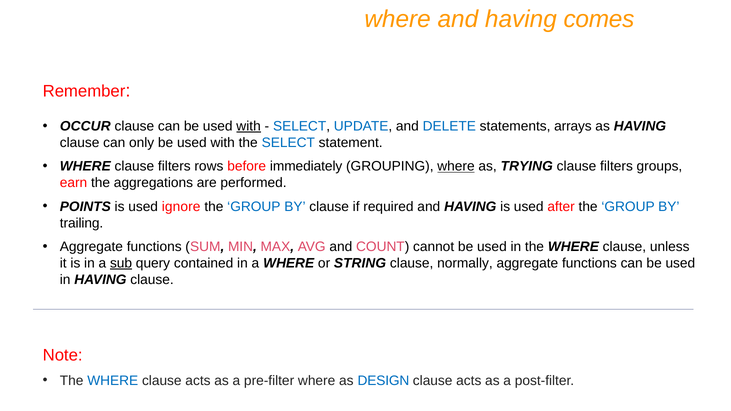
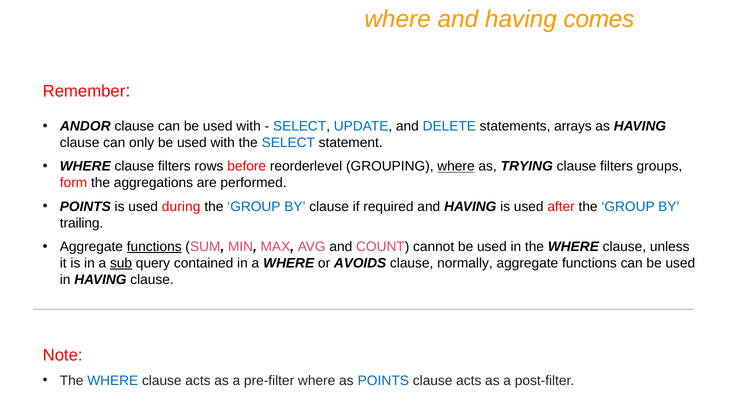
OCCUR: OCCUR -> ANDOR
with at (249, 126) underline: present -> none
immediately: immediately -> reorderlevel
earn: earn -> form
ignore: ignore -> during
functions at (154, 247) underline: none -> present
STRING: STRING -> AVOIDS
as DESIGN: DESIGN -> POINTS
